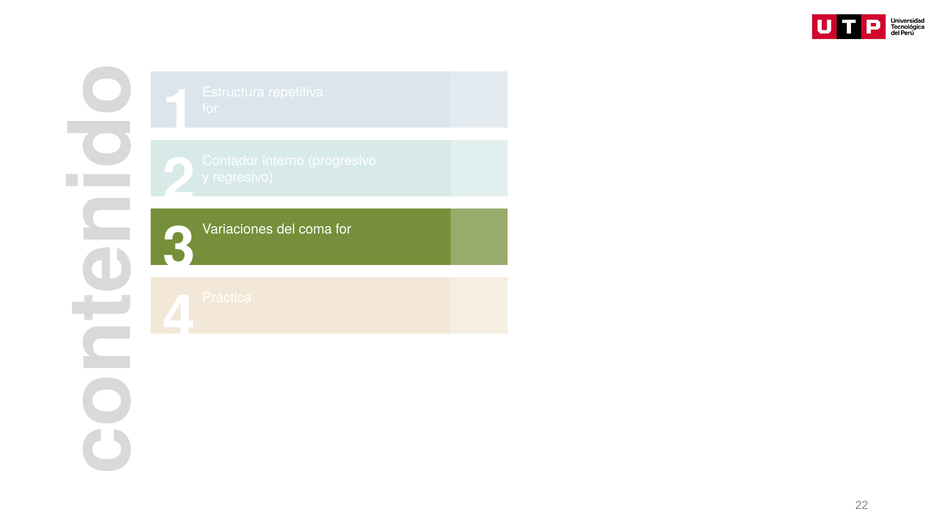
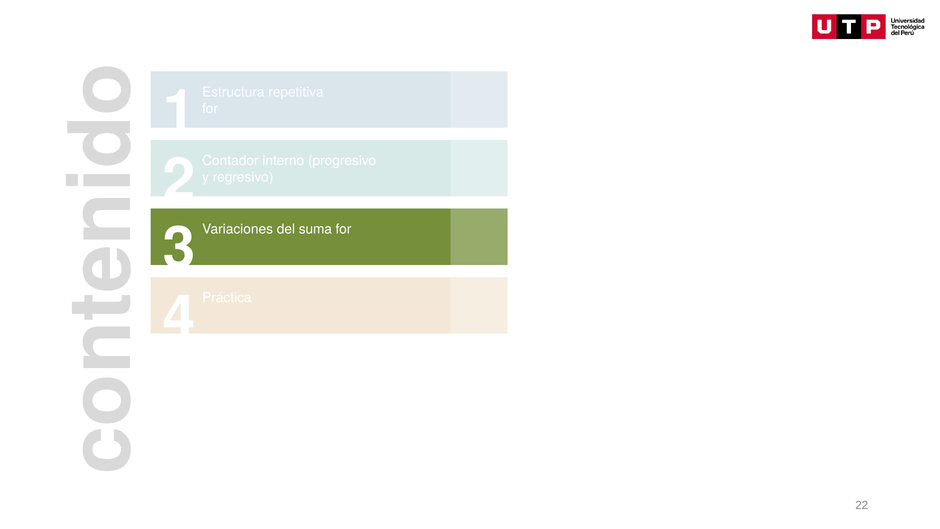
coma: coma -> suma
